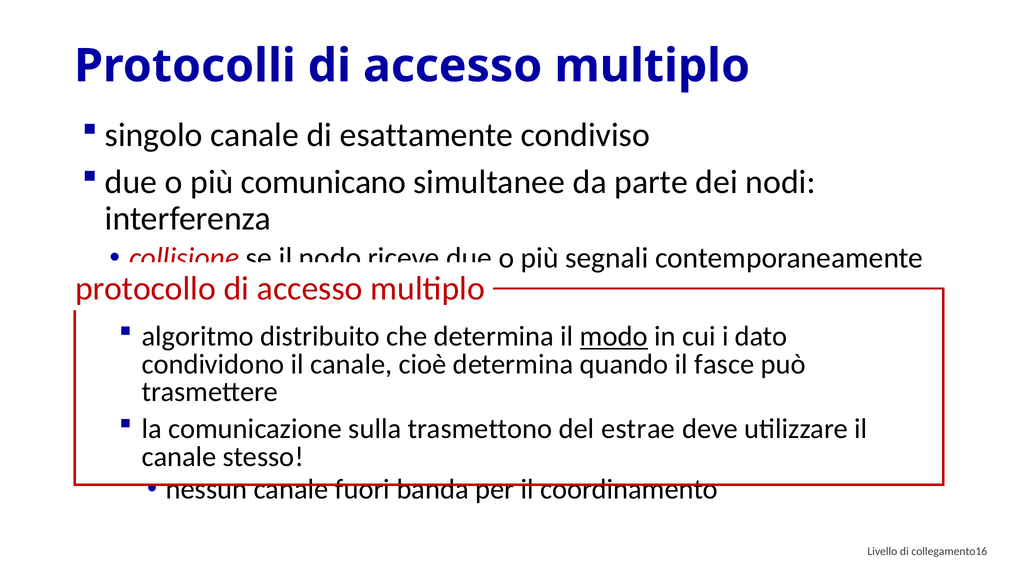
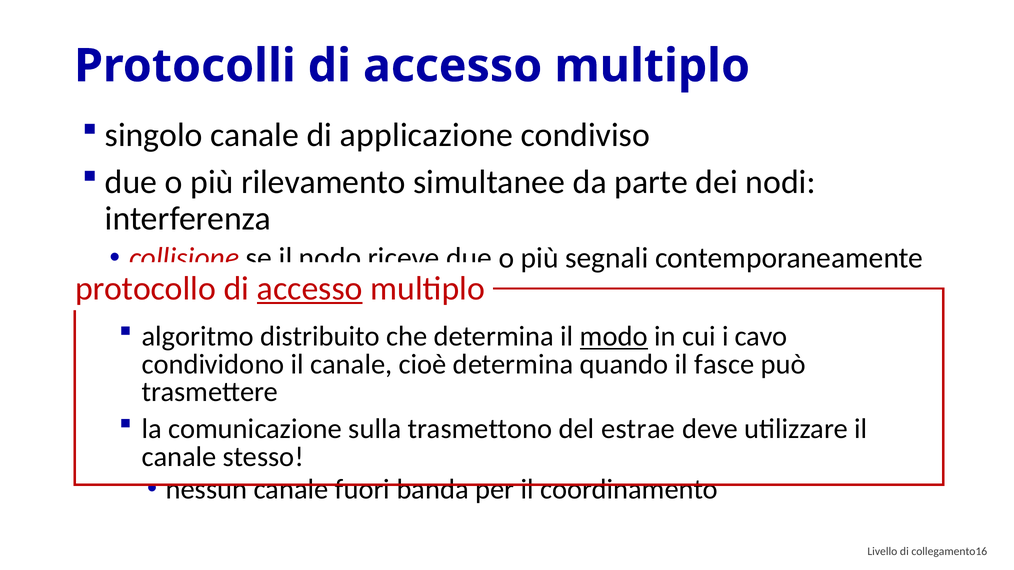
esattamente: esattamente -> applicazione
comunicano: comunicano -> rilevamento
accesso at (310, 289) underline: none -> present
dato: dato -> cavo
